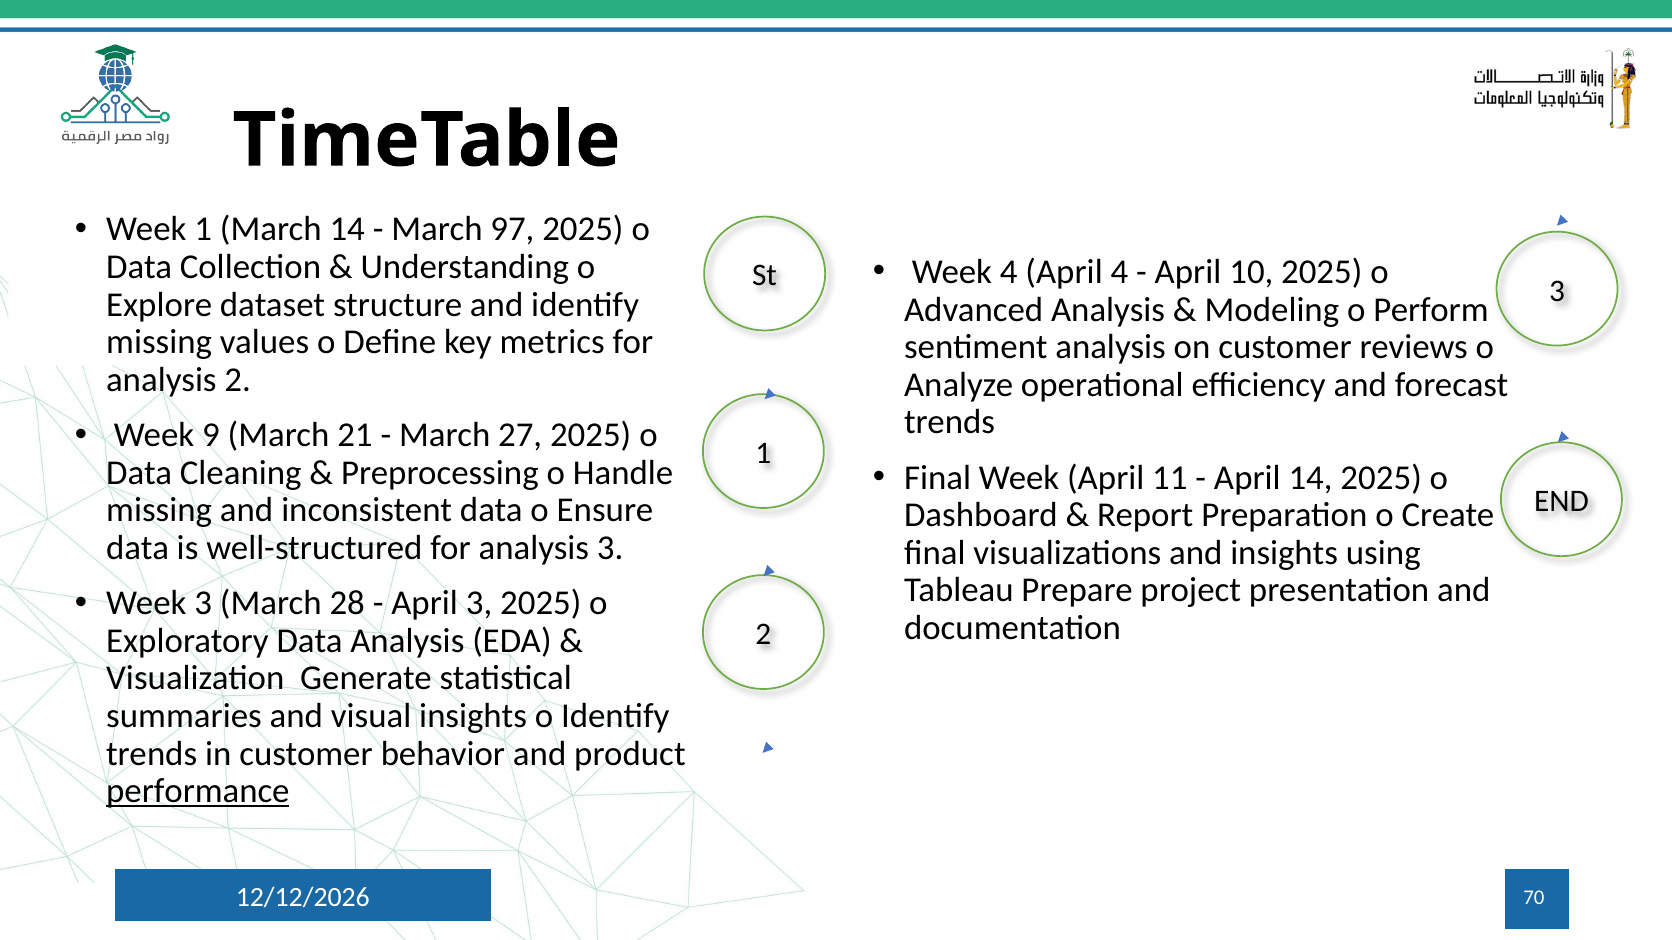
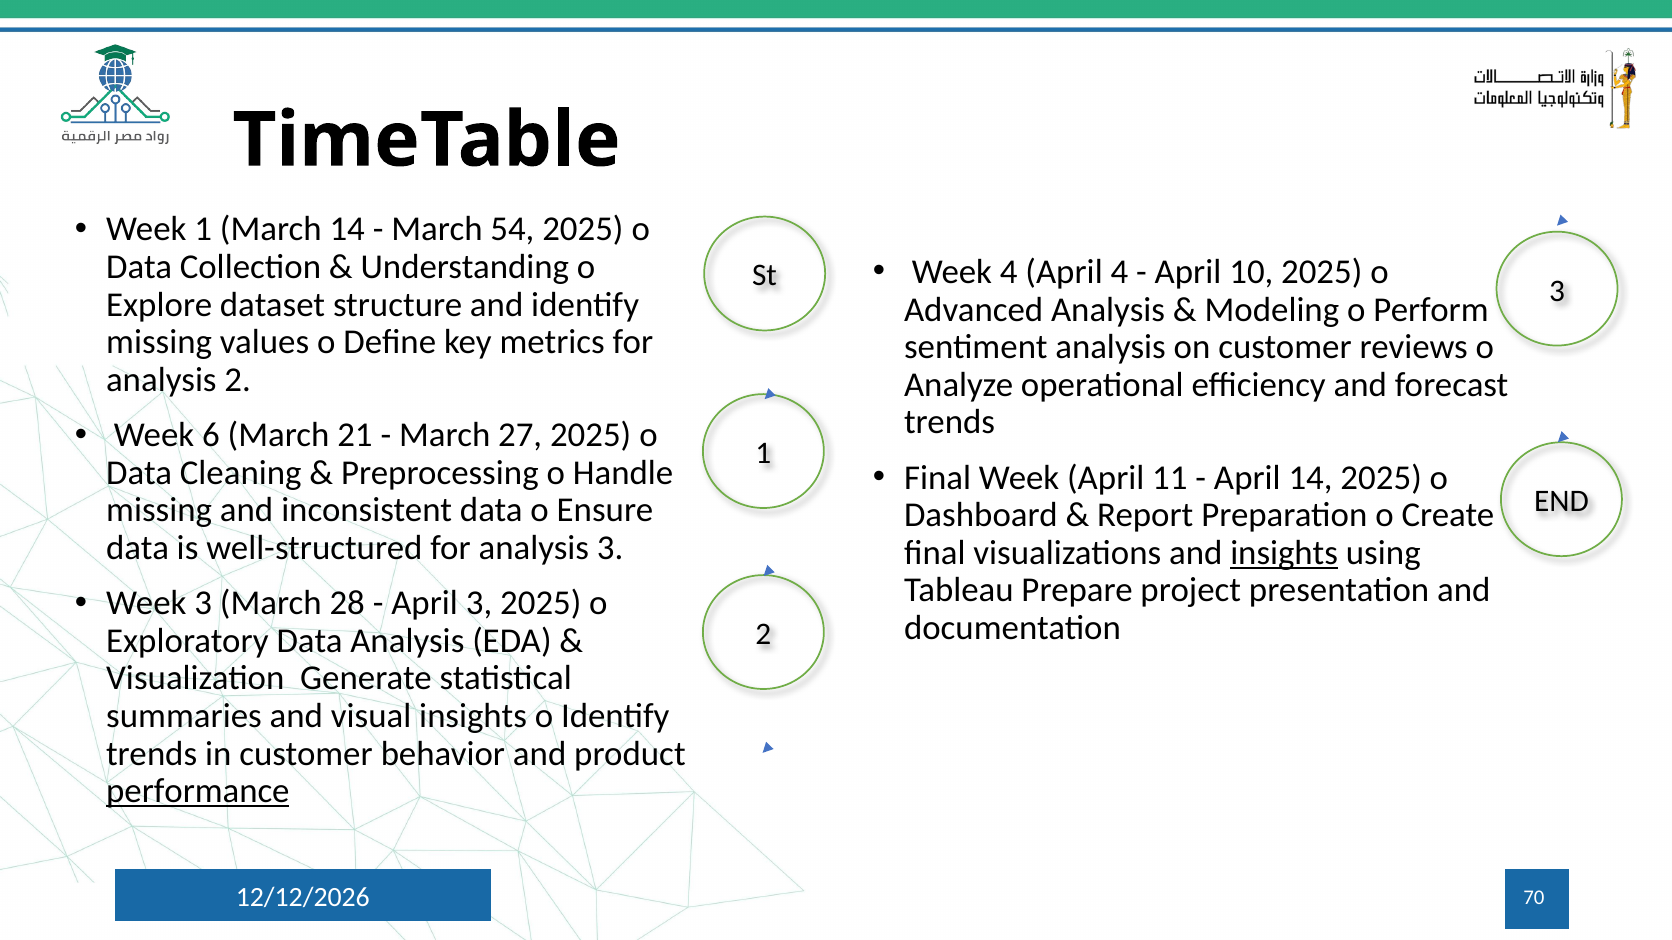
97: 97 -> 54
9: 9 -> 6
insights at (1284, 553) underline: none -> present
